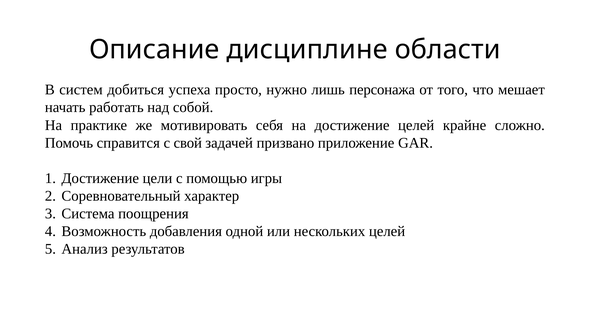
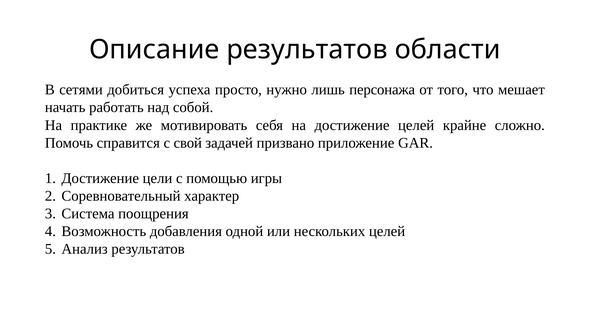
Описание дисциплине: дисциплине -> результатов
систем: систем -> сетями
